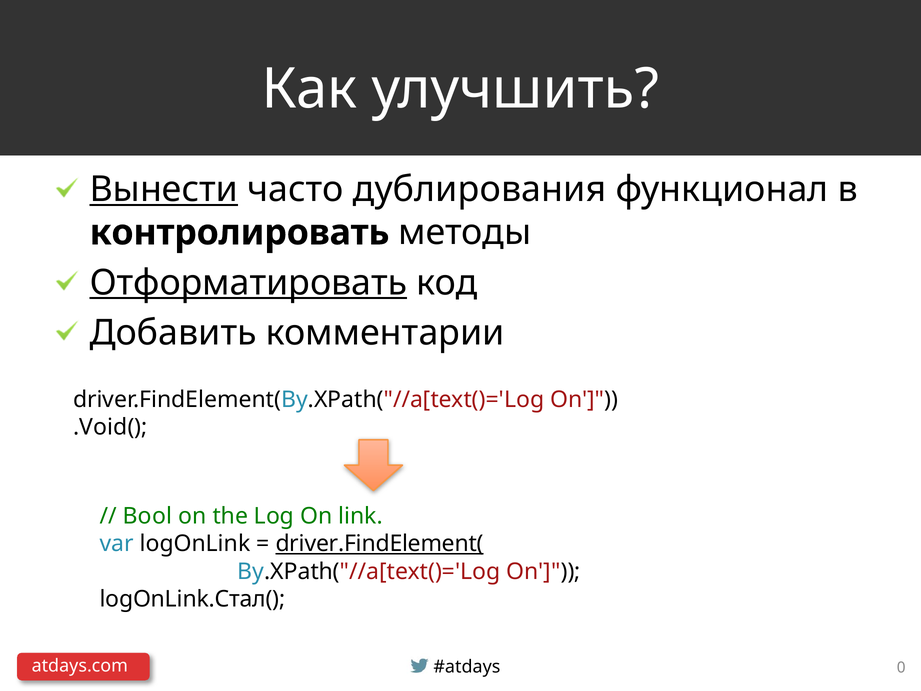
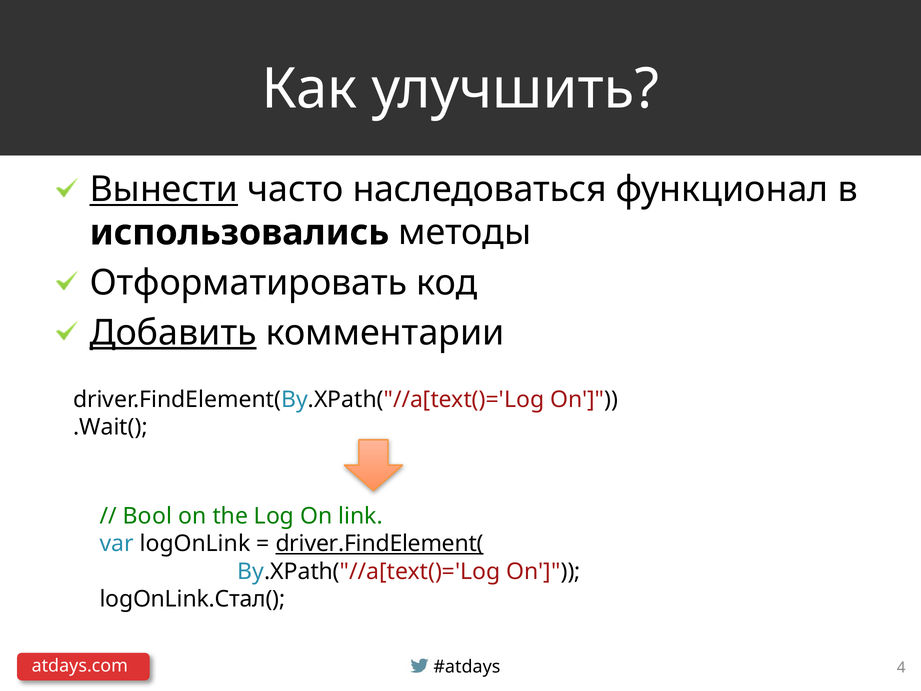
дублирования: дублирования -> наследоваться
контролировать: контролировать -> использовались
Отформатировать underline: present -> none
Добавить underline: none -> present
.Void(: .Void( -> .Wait(
0: 0 -> 4
